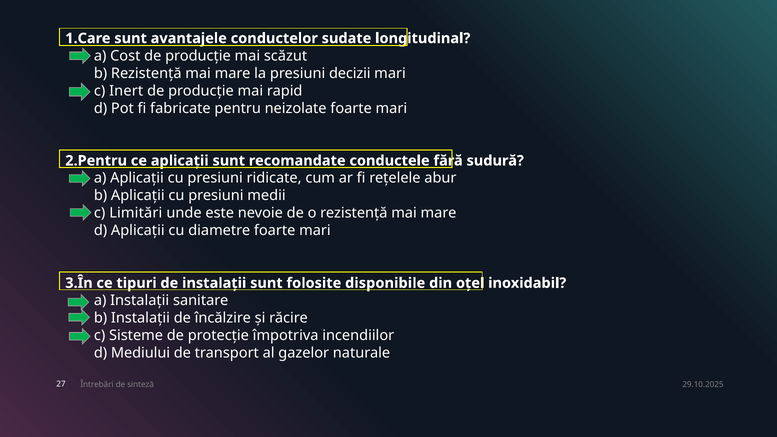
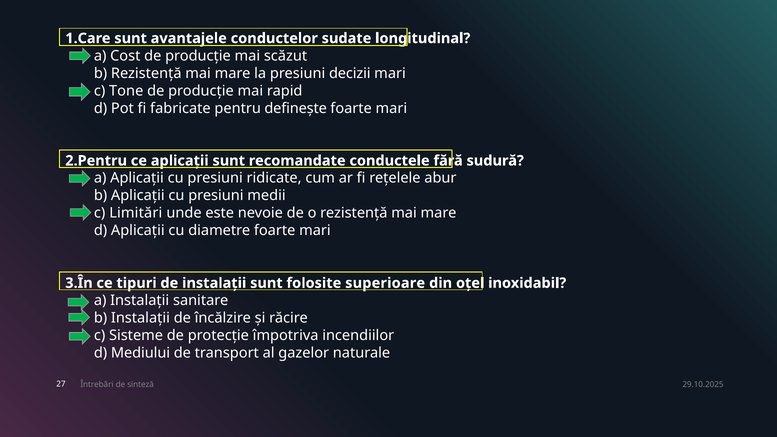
Inert: Inert -> Tone
neizolate: neizolate -> definește
disponibile: disponibile -> superioare
